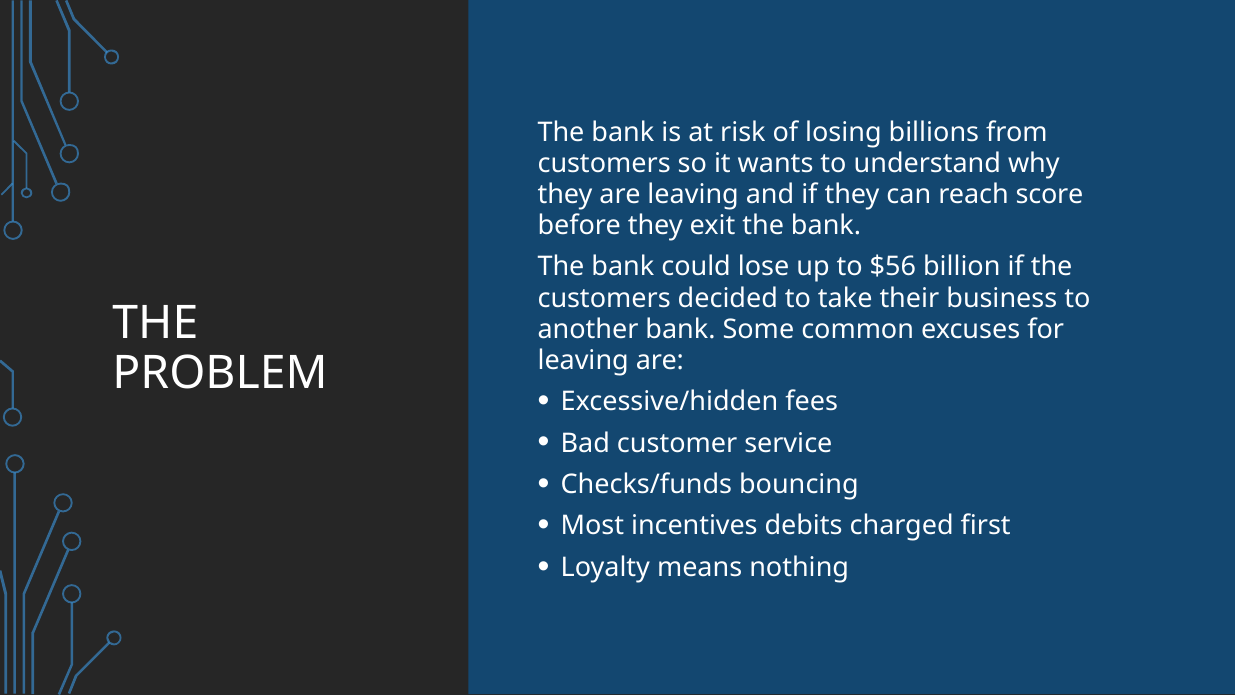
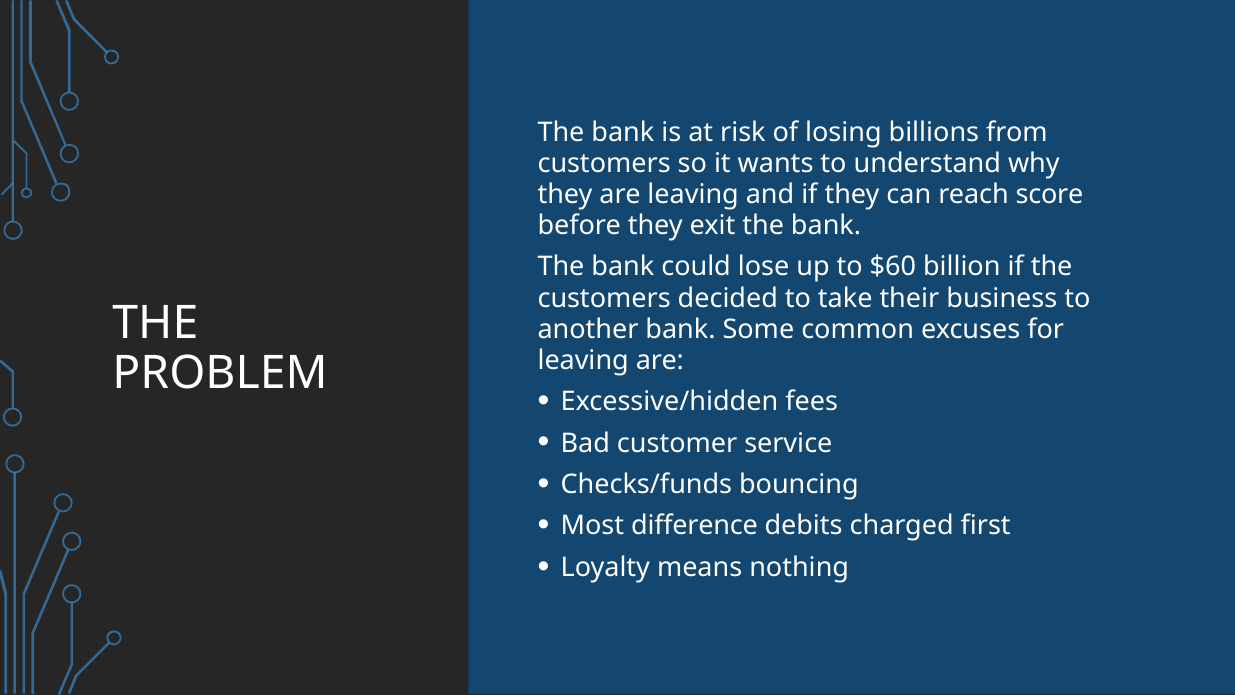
$56: $56 -> $60
incentives: incentives -> difference
